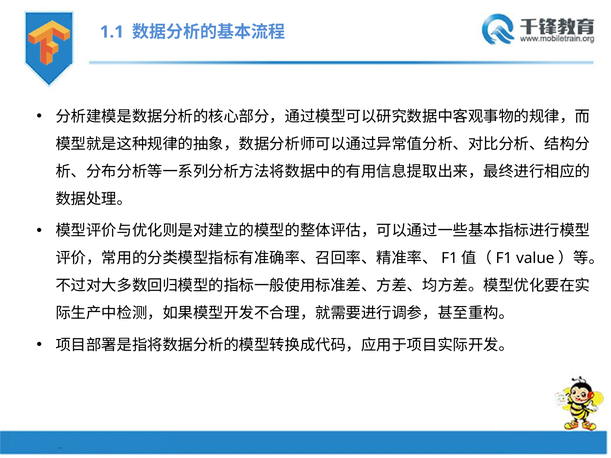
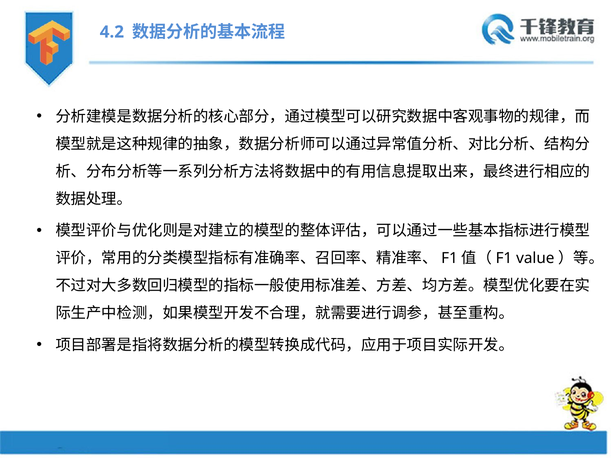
1.1: 1.1 -> 4.2
